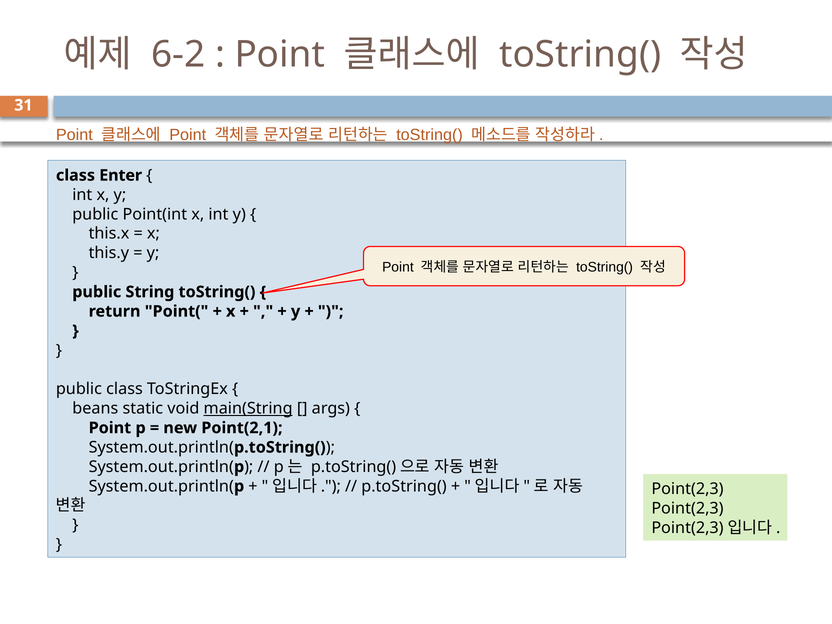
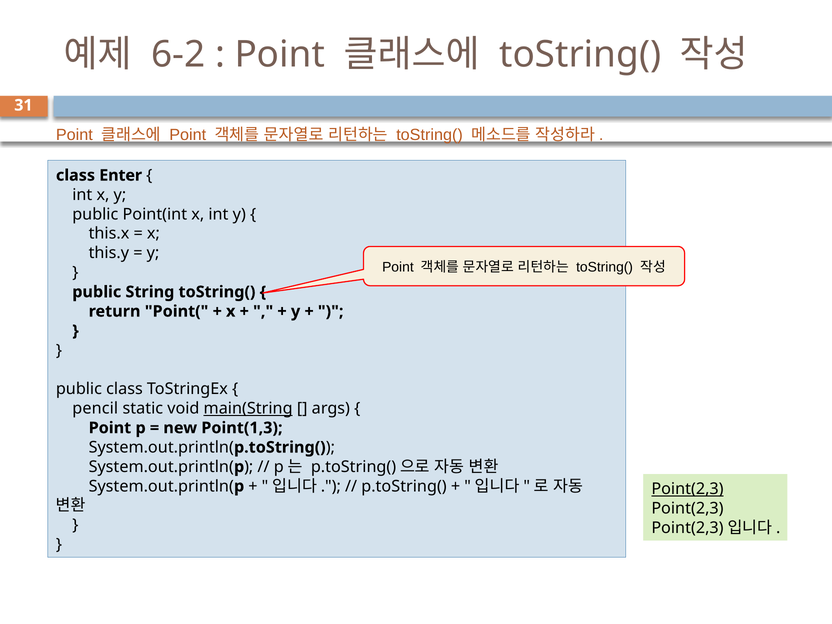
beans: beans -> pencil
Point(2,1: Point(2,1 -> Point(1,3
Point(2,3 at (688, 489) underline: none -> present
